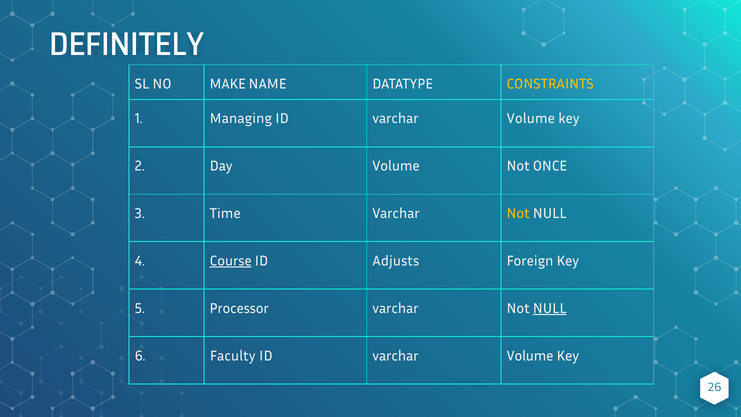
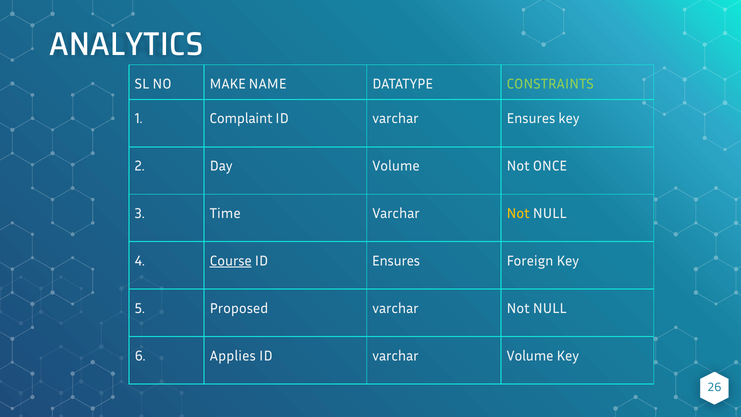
DEFINITELY: DEFINITELY -> ANALYTICS
CONSTRAINTS colour: yellow -> light green
Managing: Managing -> Complaint
Volume at (531, 119): Volume -> Ensures
ID Adjusts: Adjusts -> Ensures
Processor: Processor -> Proposed
NULL at (550, 308) underline: present -> none
Faculty: Faculty -> Applies
